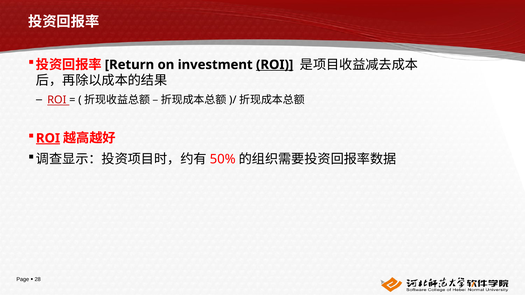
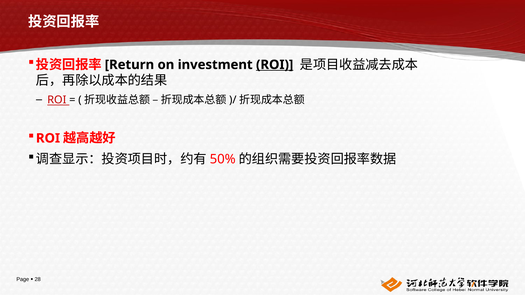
ROI at (48, 138) underline: present -> none
